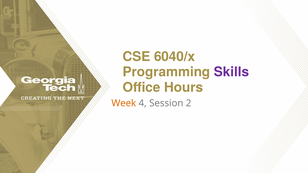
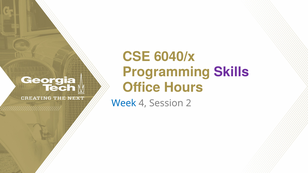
Week colour: orange -> blue
